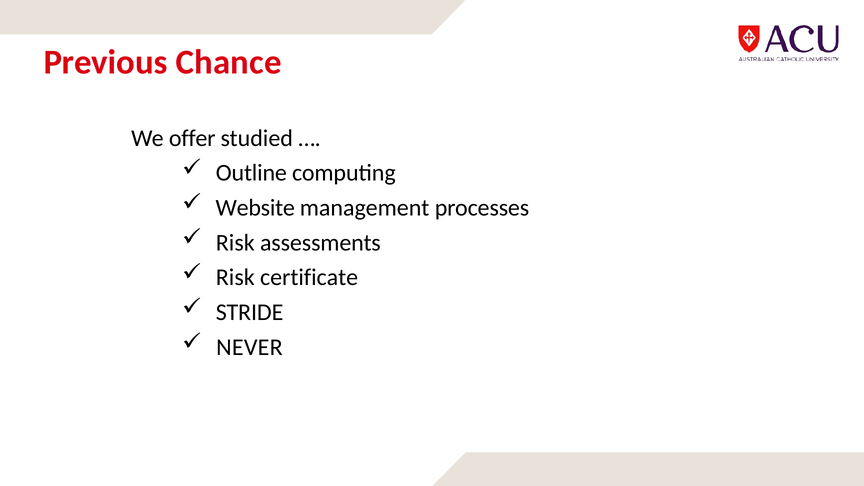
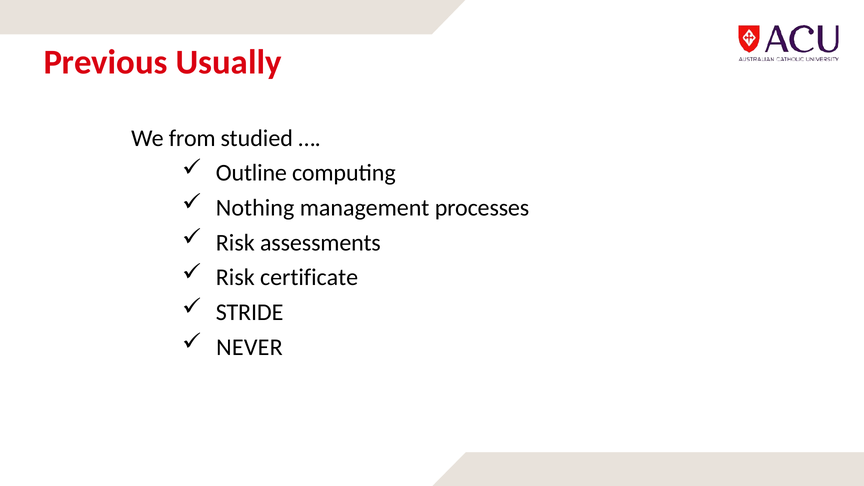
Chance: Chance -> Usually
offer: offer -> from
Website: Website -> Nothing
